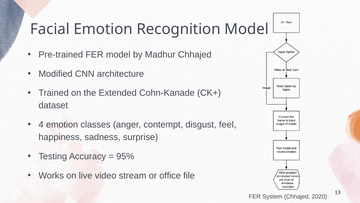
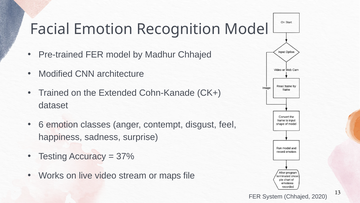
4: 4 -> 6
95%: 95% -> 37%
office: office -> maps
